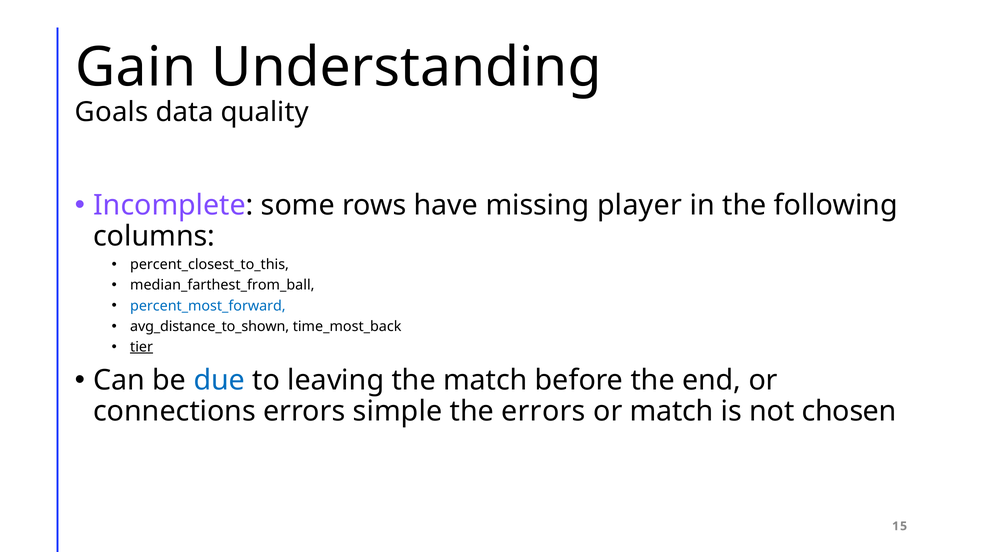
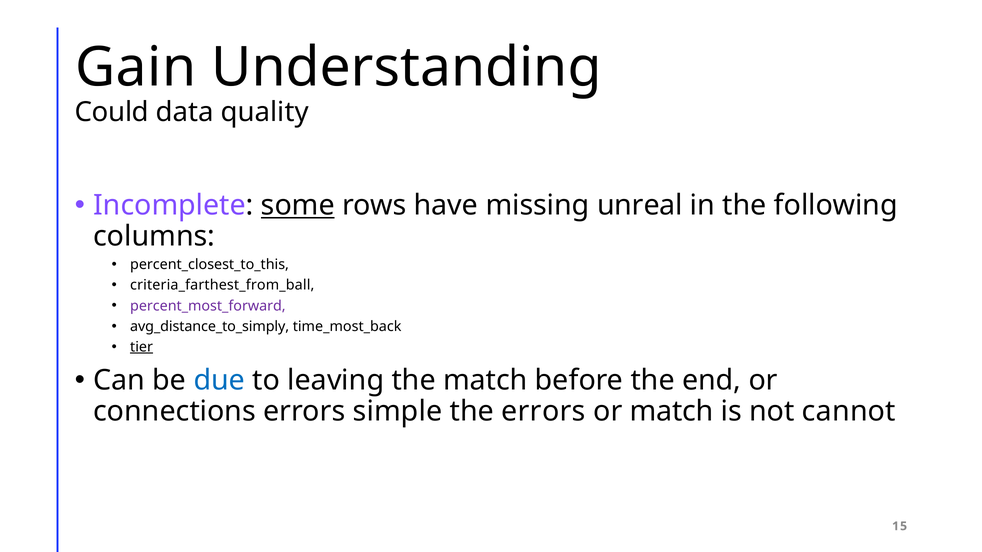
Goals: Goals -> Could
some underline: none -> present
player: player -> unreal
median_farthest_from_ball: median_farthest_from_ball -> criteria_farthest_from_ball
percent_most_forward colour: blue -> purple
avg_distance_to_shown: avg_distance_to_shown -> avg_distance_to_simply
chosen: chosen -> cannot
